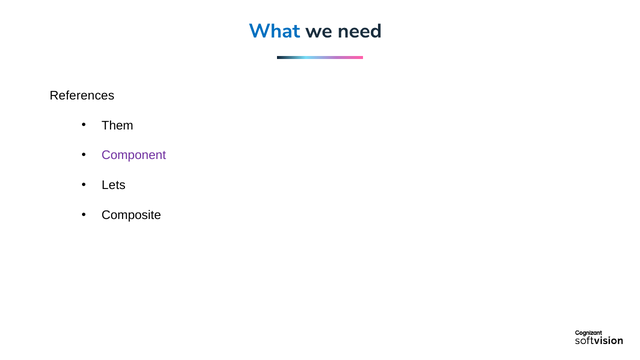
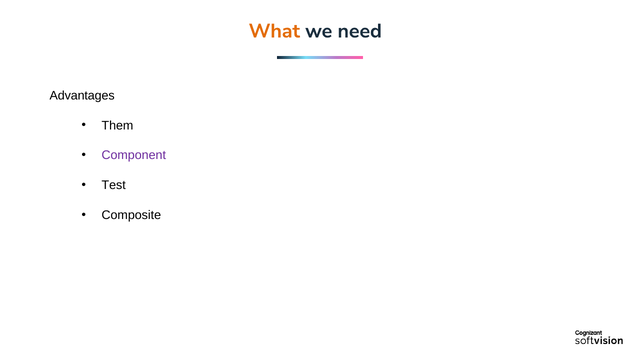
What colour: blue -> orange
References: References -> Advantages
Lets: Lets -> Test
